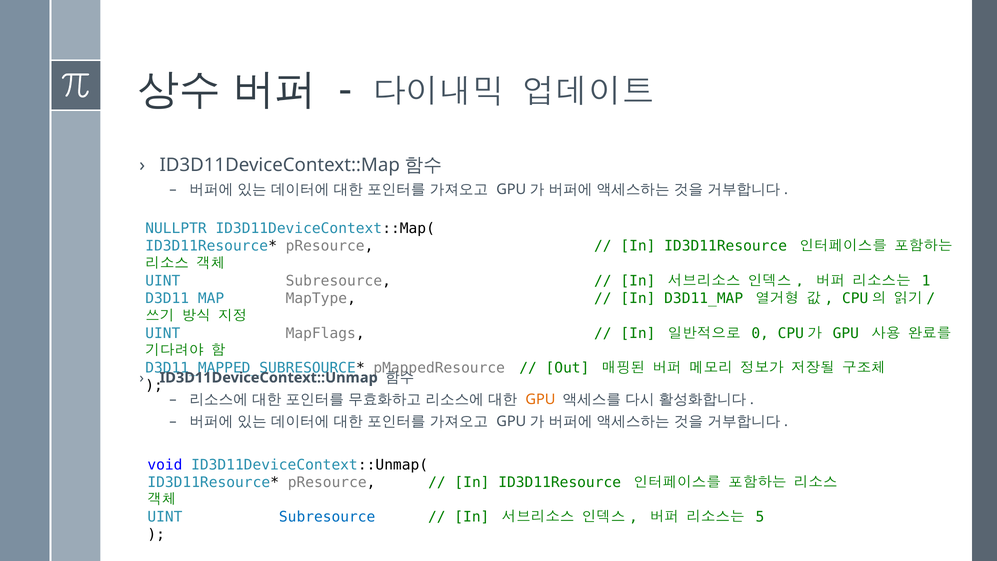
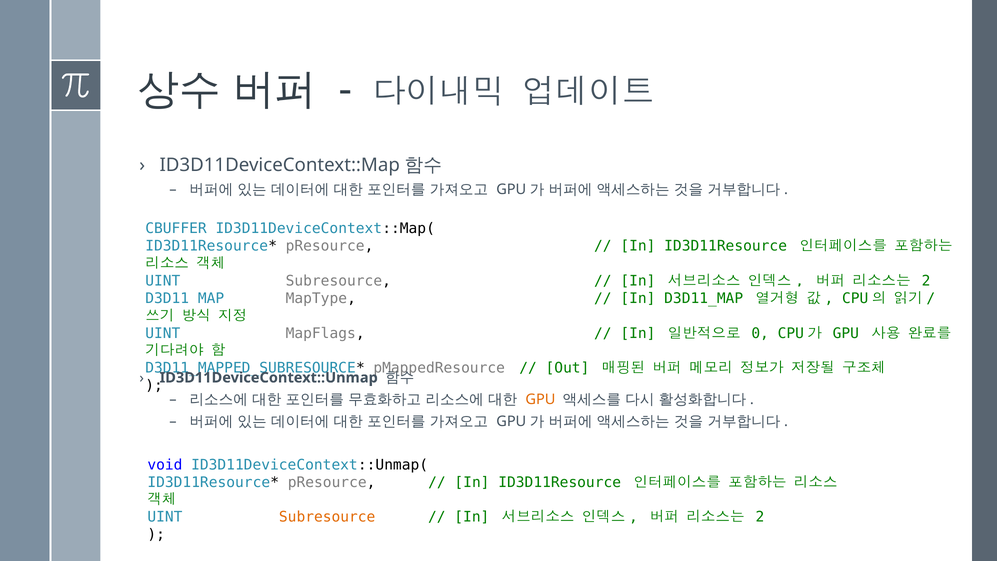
NULLPTR: NULLPTR -> CBUFFER
1 at (926, 281): 1 -> 2
Subresource at (327, 517) colour: blue -> orange
5 at (760, 517): 5 -> 2
